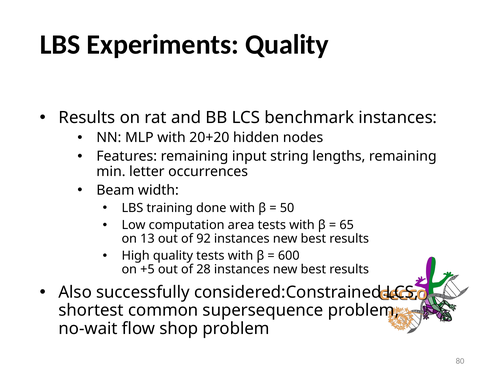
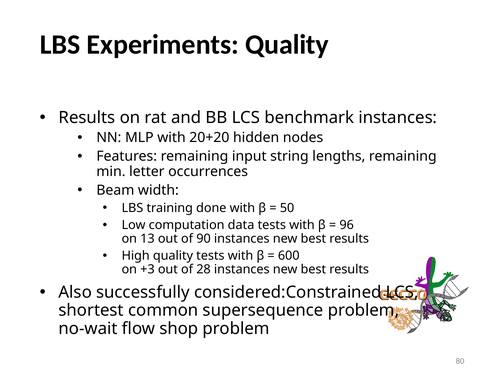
area: area -> data
65: 65 -> 96
92: 92 -> 90
+5: +5 -> +3
